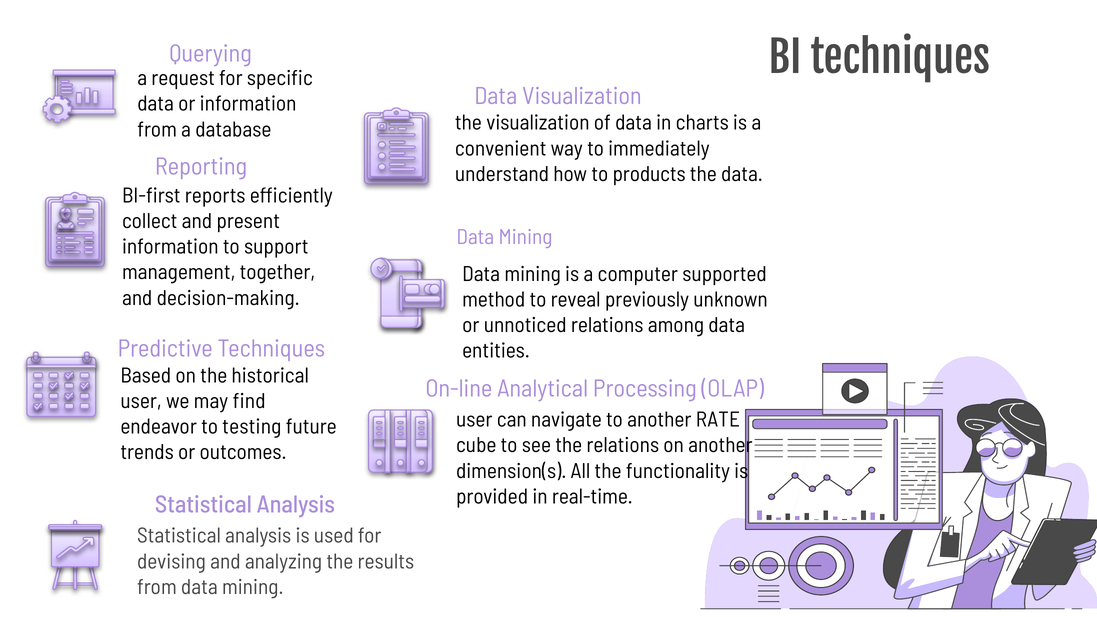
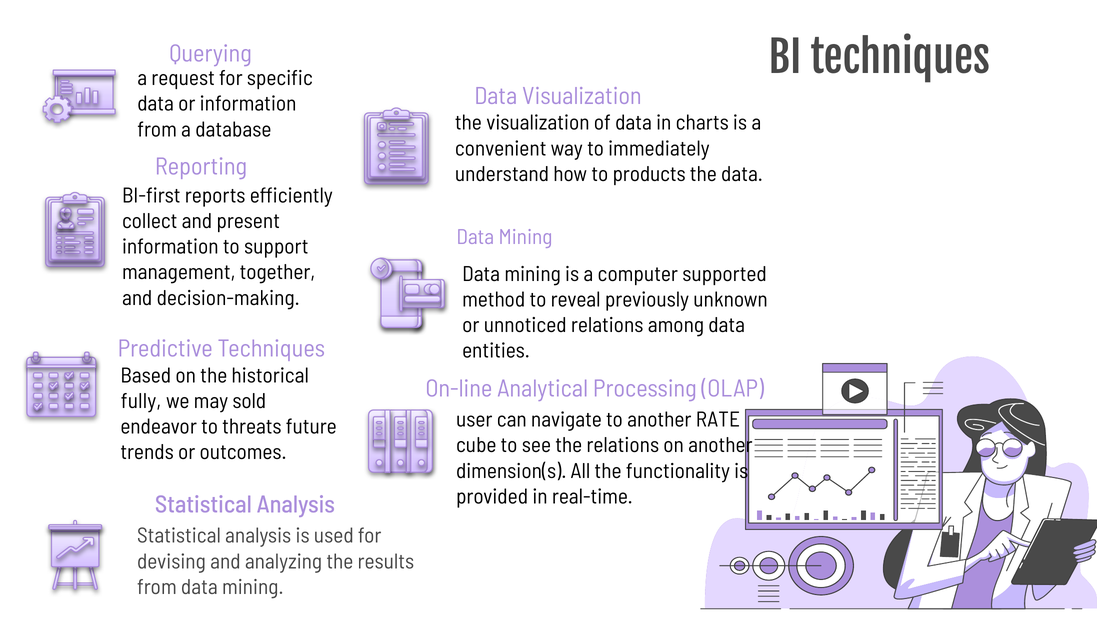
user at (141, 401): user -> fully
find: find -> sold
testing: testing -> threats
